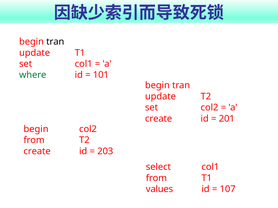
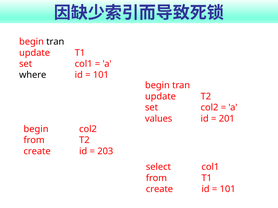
where colour: green -> black
create at (159, 119): create -> values
values at (159, 190): values -> create
107 at (228, 190): 107 -> 101
